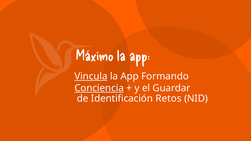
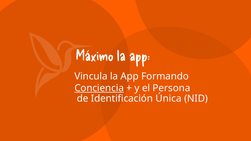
Vincula underline: present -> none
Guardar: Guardar -> Persona
Retos: Retos -> Única
